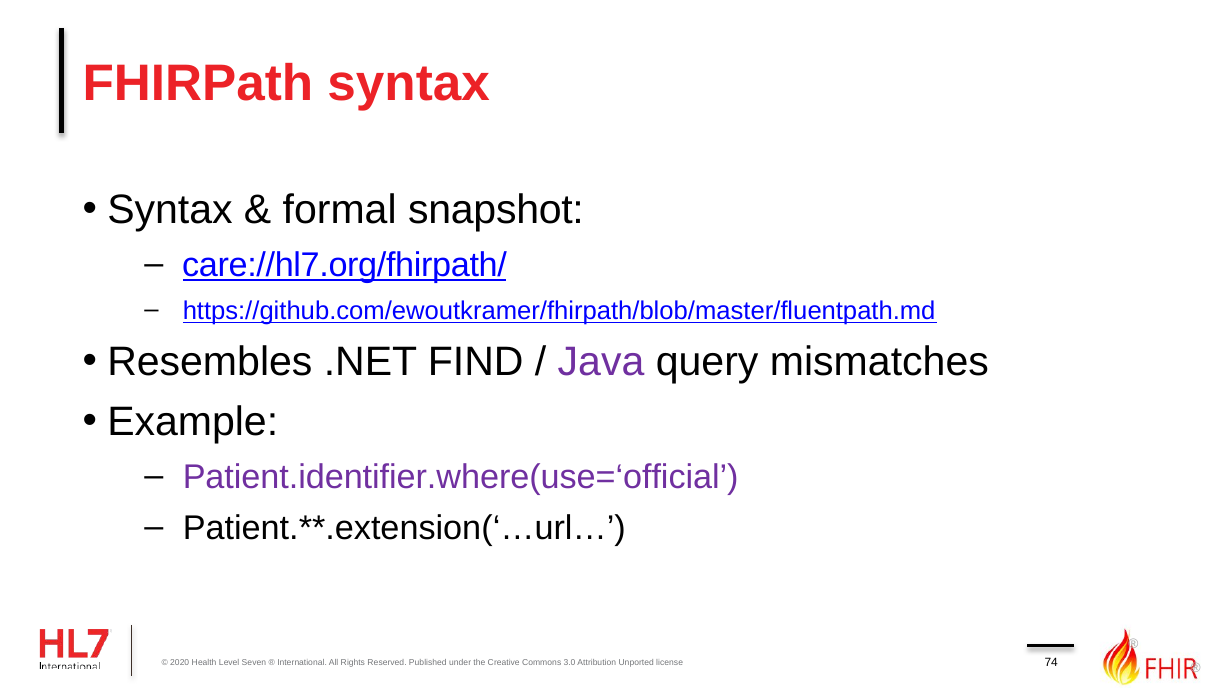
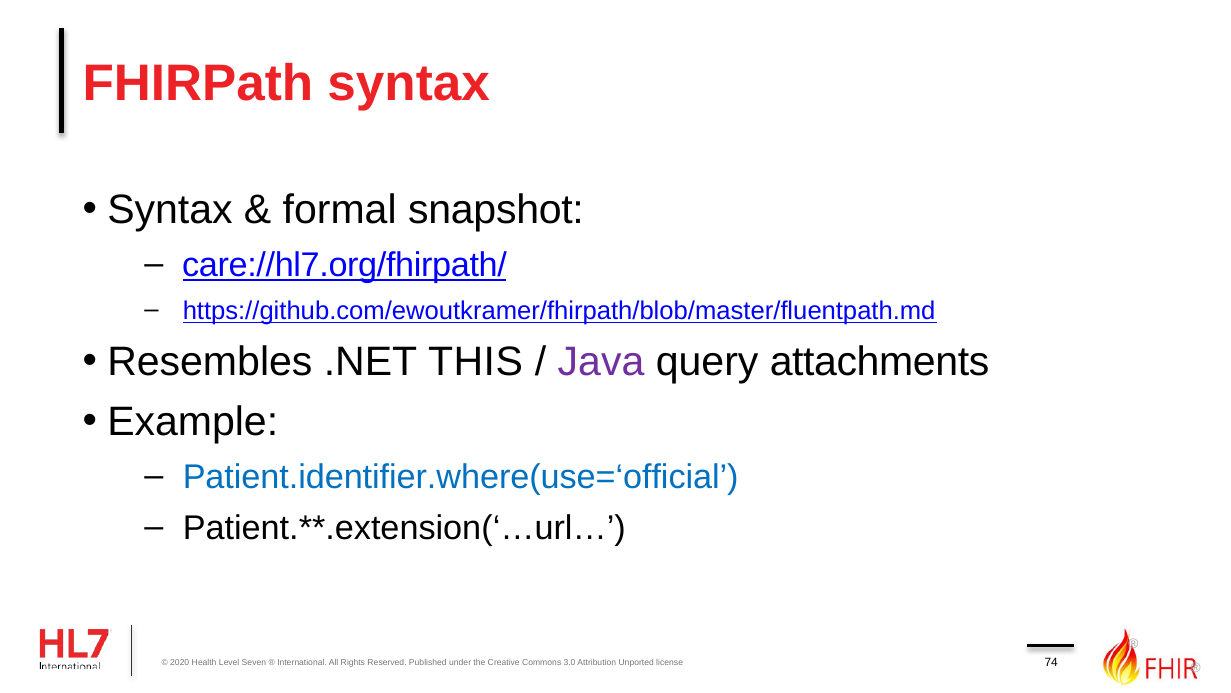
FIND: FIND -> THIS
mismatches: mismatches -> attachments
Patient.identifier.where(use=‘official colour: purple -> blue
